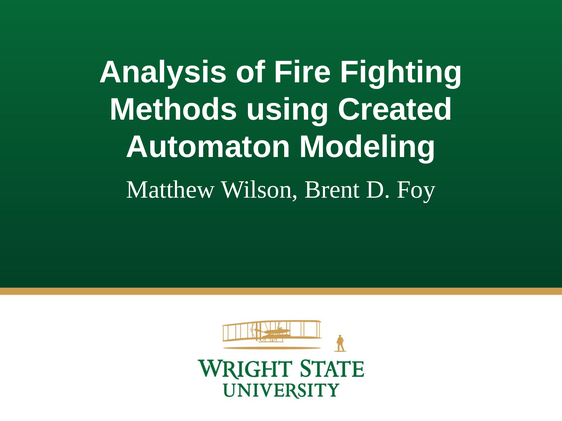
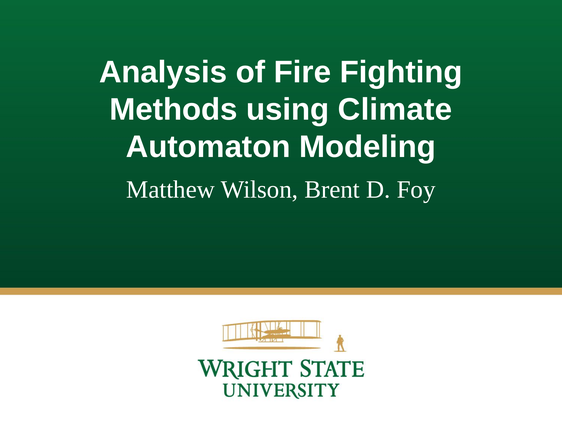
Created: Created -> Climate
